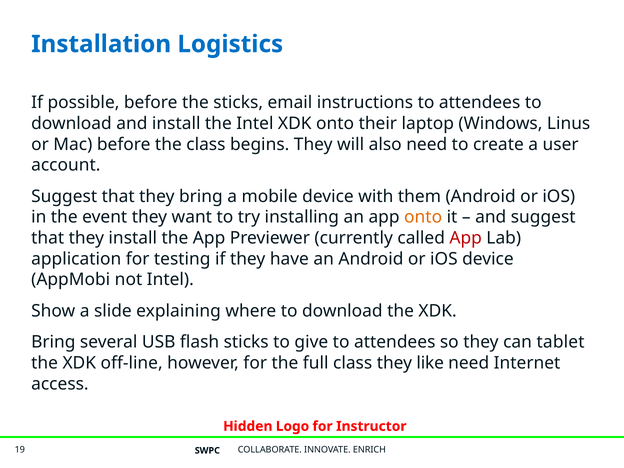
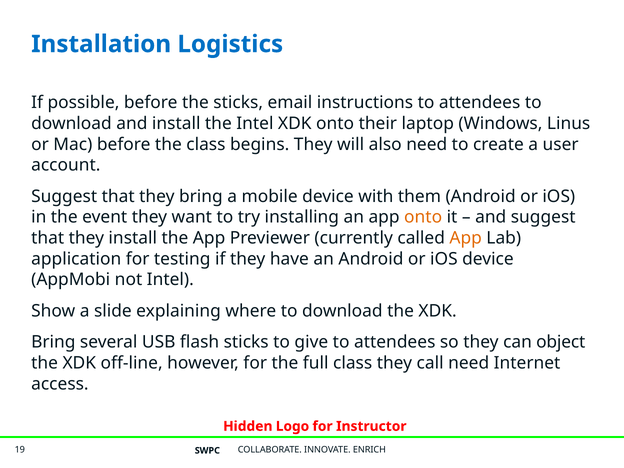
App at (466, 238) colour: red -> orange
tablet: tablet -> object
like: like -> call
